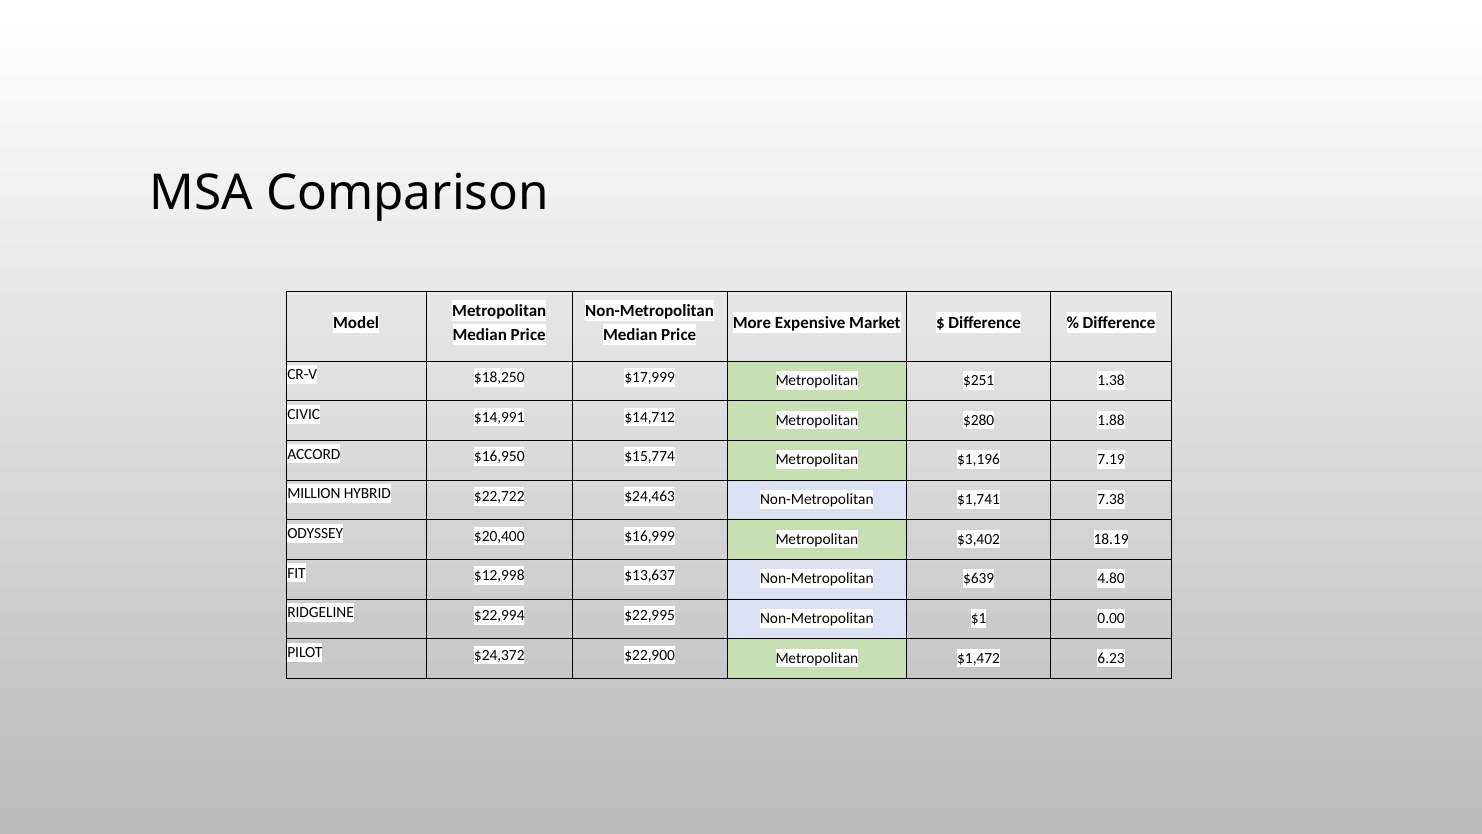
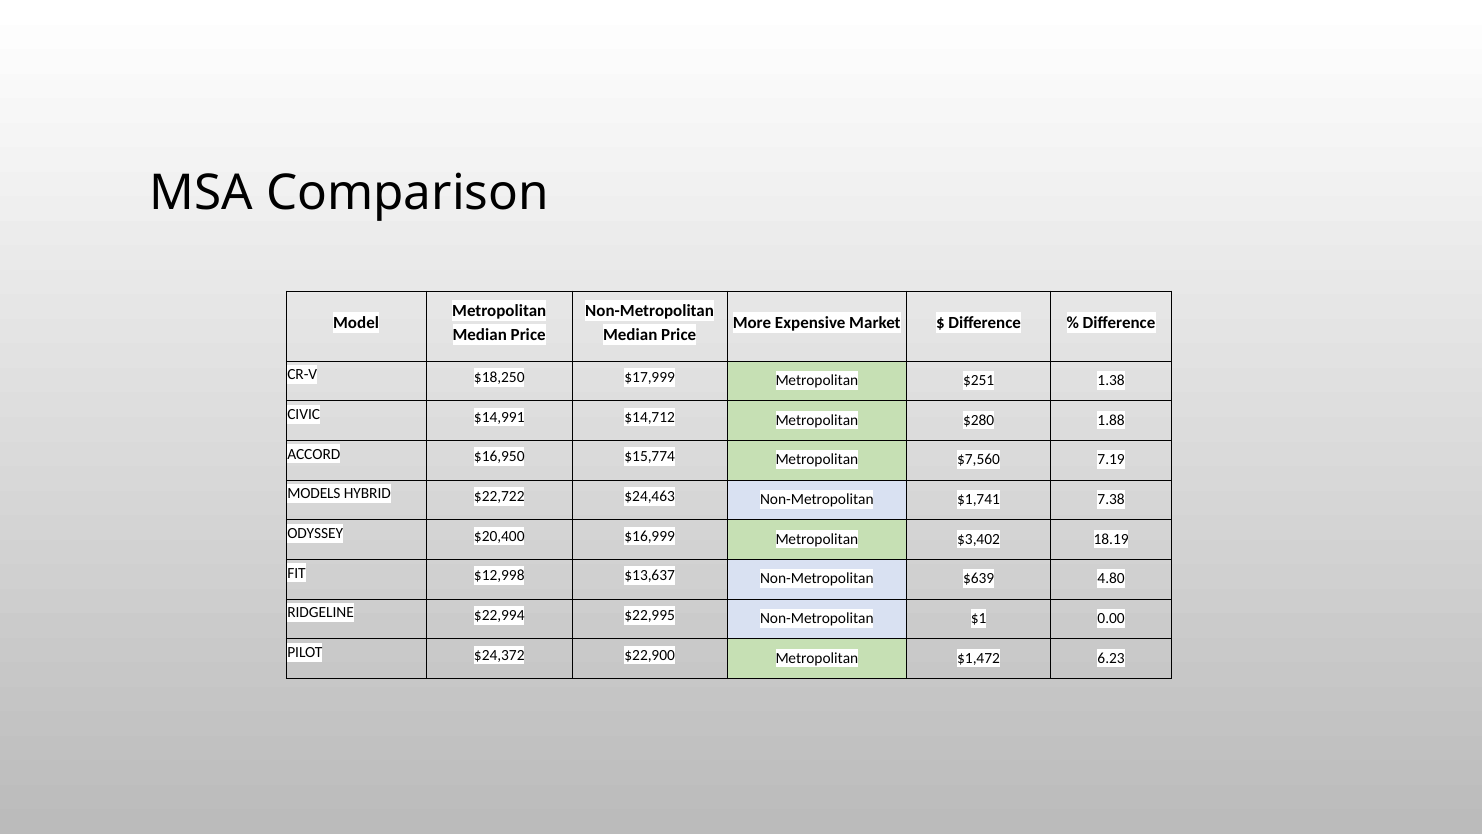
$1,196: $1,196 -> $7,560
MILLION: MILLION -> MODELS
